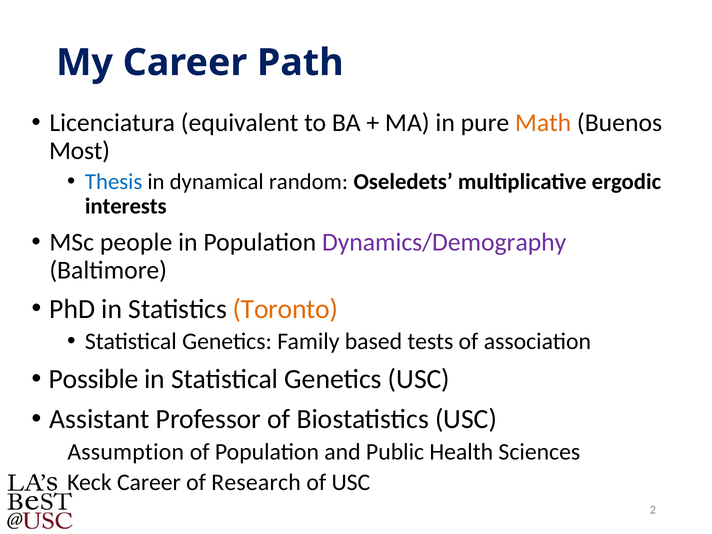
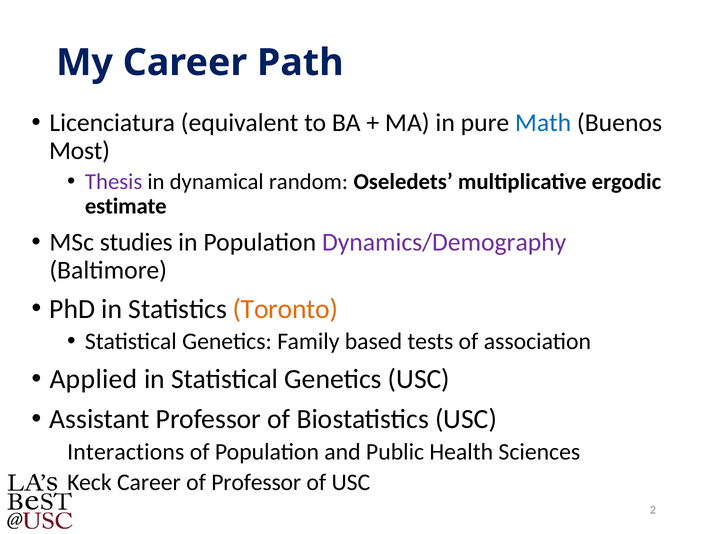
Math colour: orange -> blue
Thesis colour: blue -> purple
interests: interests -> estimate
people: people -> studies
Possible: Possible -> Applied
Assumption: Assumption -> Interactions
of Research: Research -> Professor
